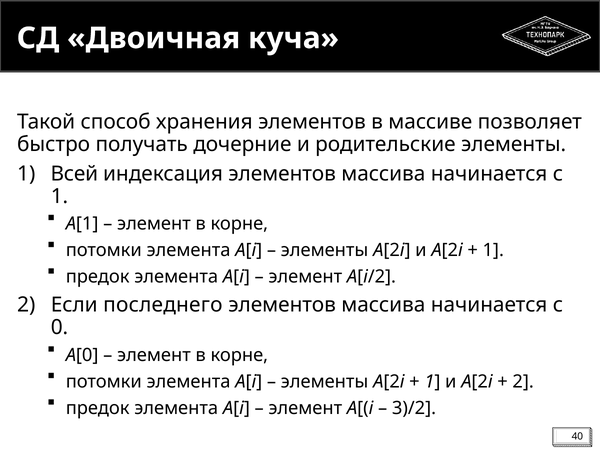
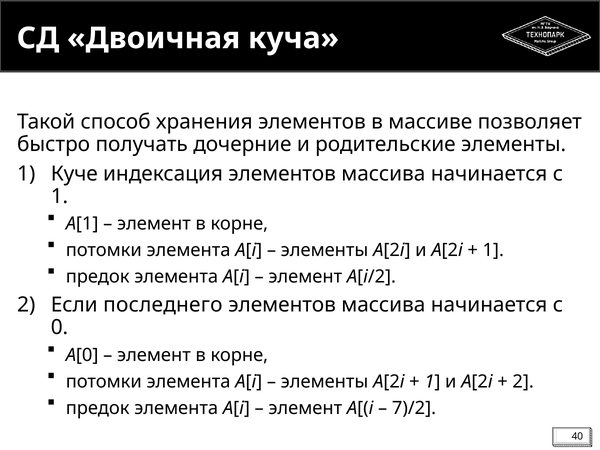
Всей: Всей -> Куче
3)/2: 3)/2 -> 7)/2
